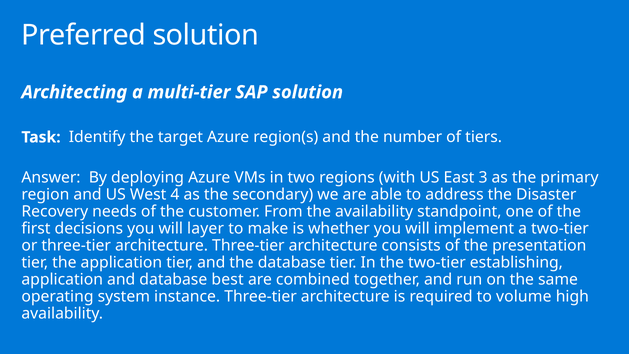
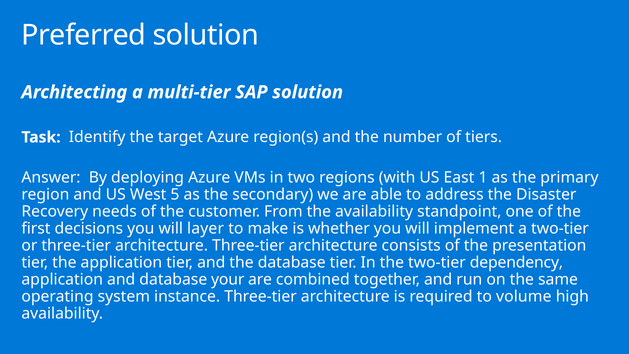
3: 3 -> 1
4: 4 -> 5
establishing: establishing -> dependency
best: best -> your
